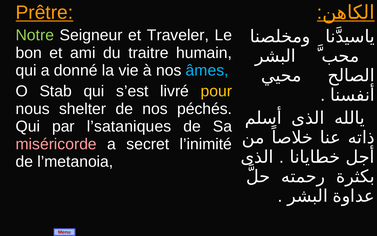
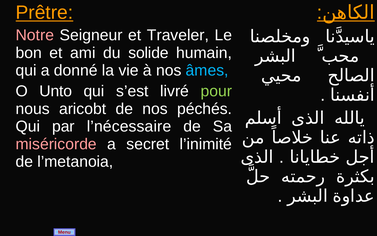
Notre colour: light green -> pink
traitre: traitre -> solide
Stab: Stab -> Unto
pour colour: yellow -> light green
shelter: shelter -> aricobt
l’sataniques: l’sataniques -> l’nécessaire
